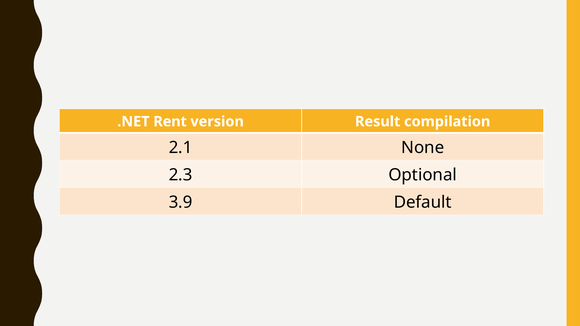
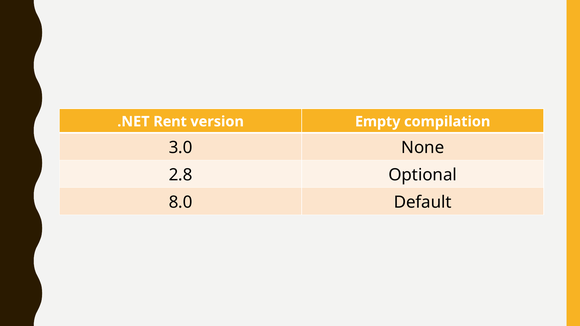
Result: Result -> Empty
2.1: 2.1 -> 3.0
2.3: 2.3 -> 2.8
3.9: 3.9 -> 8.0
